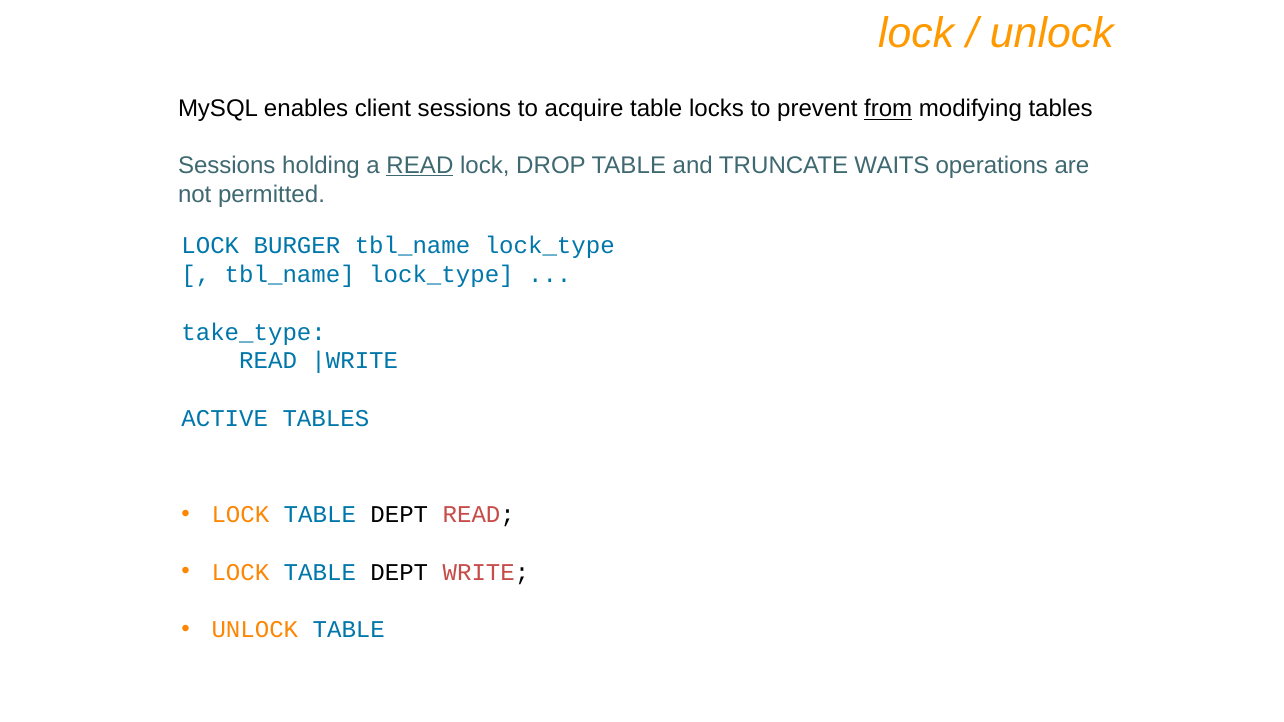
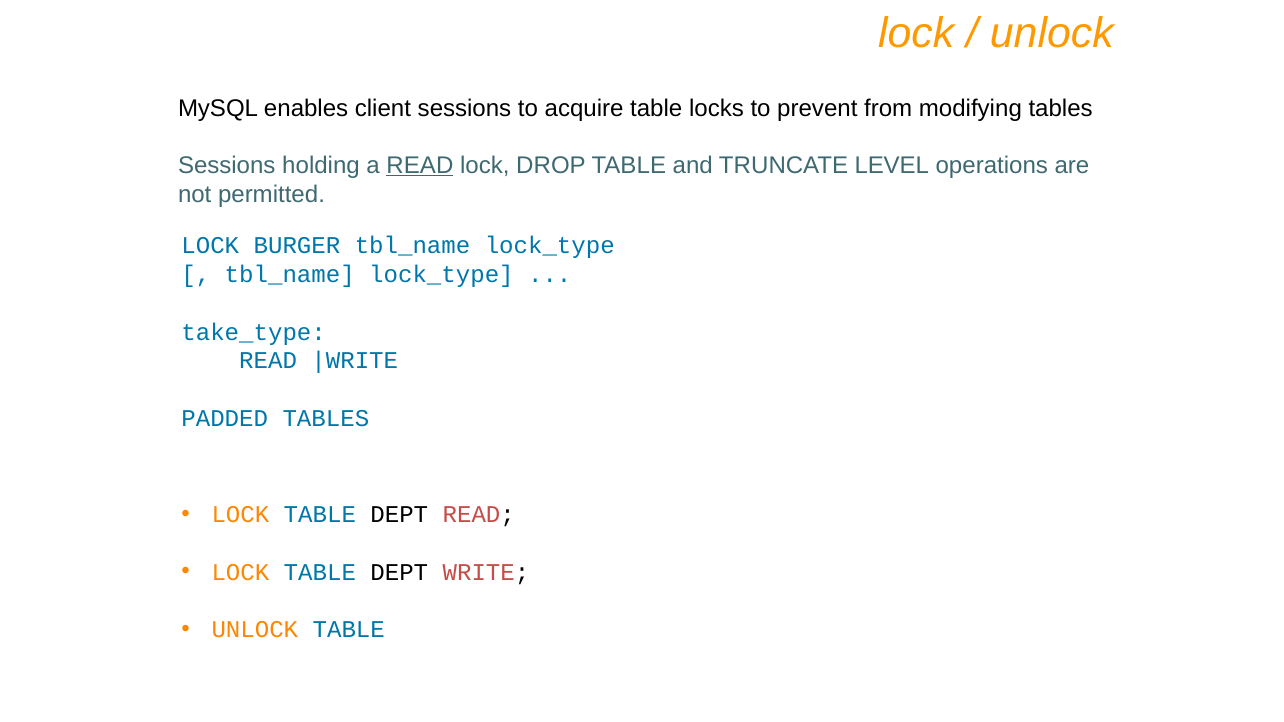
from underline: present -> none
WAITS: WAITS -> LEVEL
ACTIVE: ACTIVE -> PADDED
